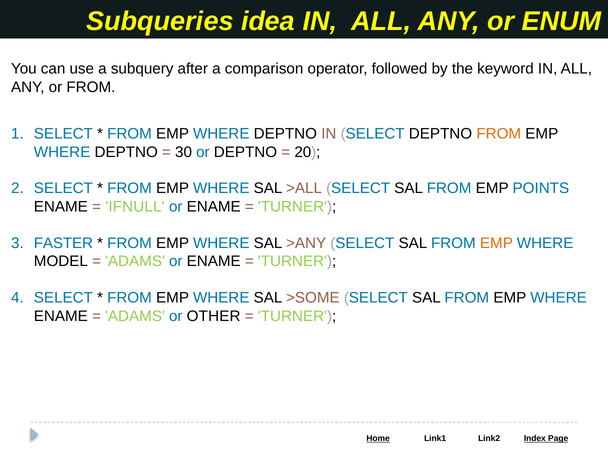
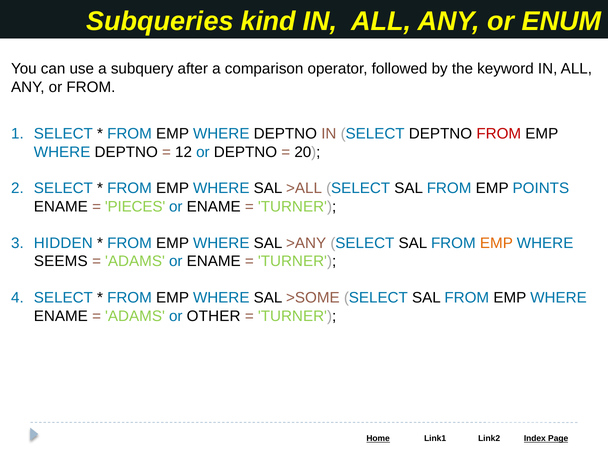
idea: idea -> kind
FROM at (499, 134) colour: orange -> red
30: 30 -> 12
IFNULL: IFNULL -> PIECES
FASTER: FASTER -> HIDDEN
MODEL: MODEL -> SEEMS
